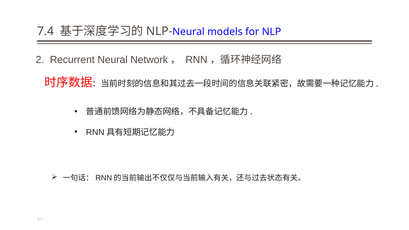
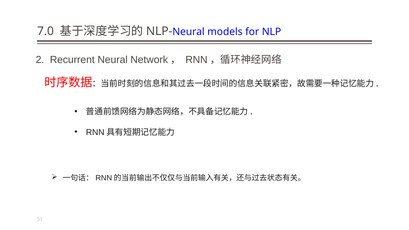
7.4: 7.4 -> 7.0
